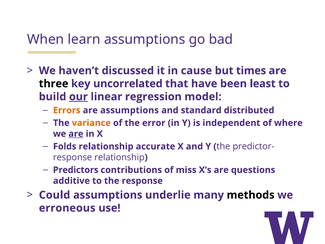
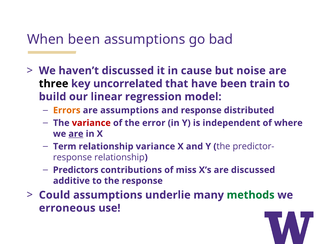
When learn: learn -> been
times: times -> noise
least: least -> train
our underline: present -> none
and standard: standard -> response
variance at (91, 123) colour: orange -> red
Folds: Folds -> Term
relationship accurate: accurate -> variance
are questions: questions -> discussed
methods colour: black -> green
